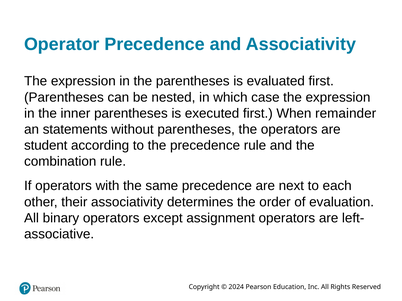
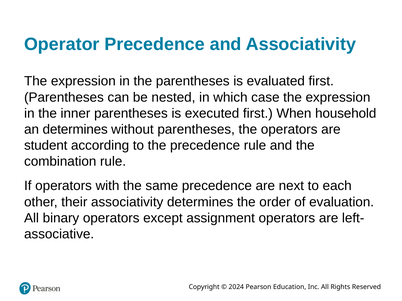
remainder: remainder -> household
an statements: statements -> determines
